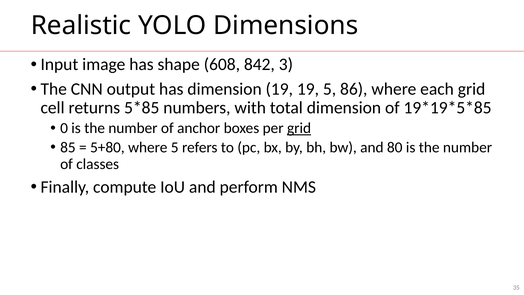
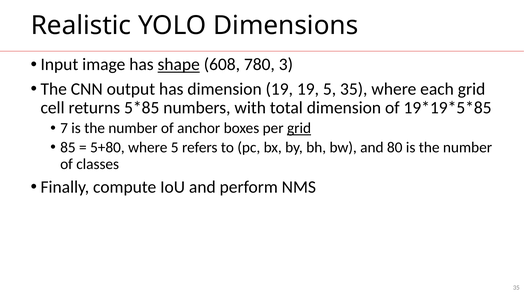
shape underline: none -> present
842: 842 -> 780
5 86: 86 -> 35
0: 0 -> 7
